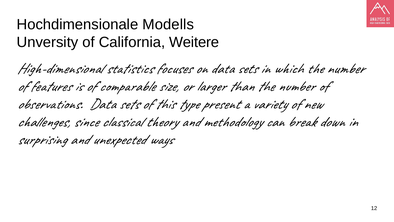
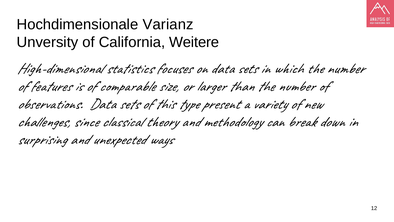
Modells: Modells -> Varianz
